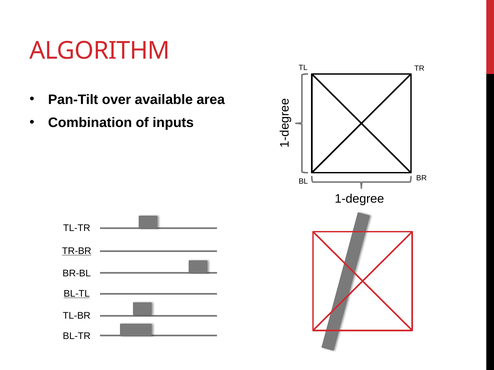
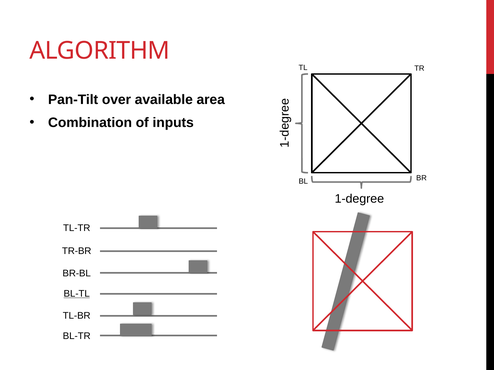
TR-BR underline: present -> none
